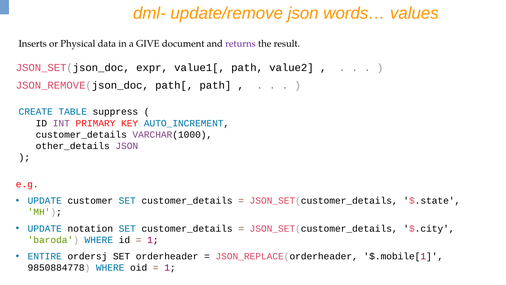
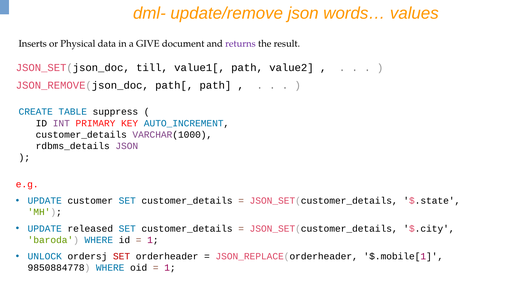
expr: expr -> till
other_details: other_details -> rdbms_details
notation: notation -> released
ENTIRE: ENTIRE -> UNLOCK
SET at (122, 256) colour: black -> red
